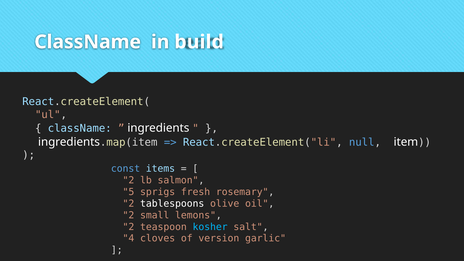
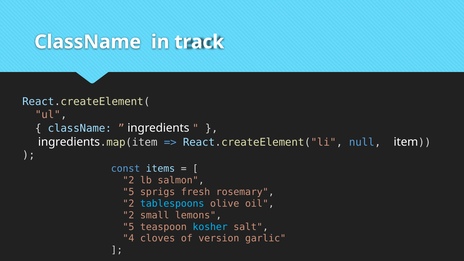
build: build -> track
tablespoons colour: white -> light blue
2 at (128, 227): 2 -> 5
